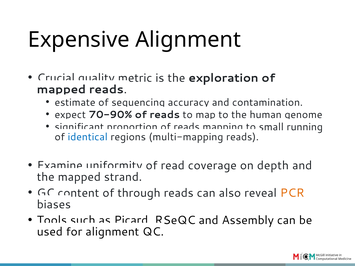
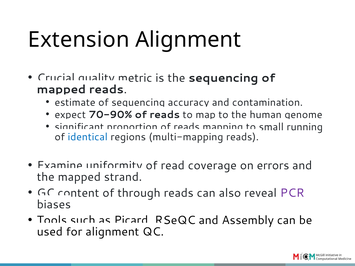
Expensive: Expensive -> Extension
the exploration: exploration -> sequencing
depth: depth -> errors
PCR colour: orange -> purple
